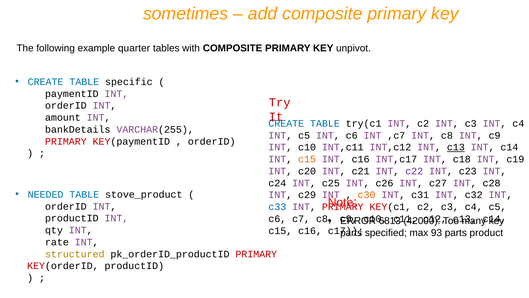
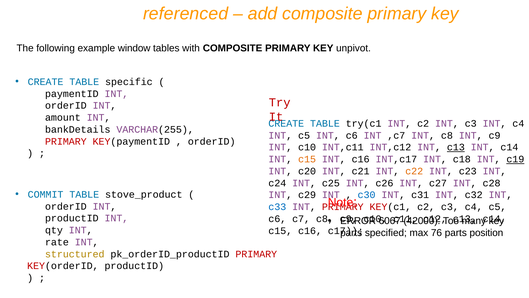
sometimes: sometimes -> referenced
quarter: quarter -> window
c19 underline: none -> present
c22 colour: purple -> orange
NEEDED: NEEDED -> COMMIT
c30 colour: orange -> blue
6813: 6813 -> 6067
93: 93 -> 76
product: product -> position
